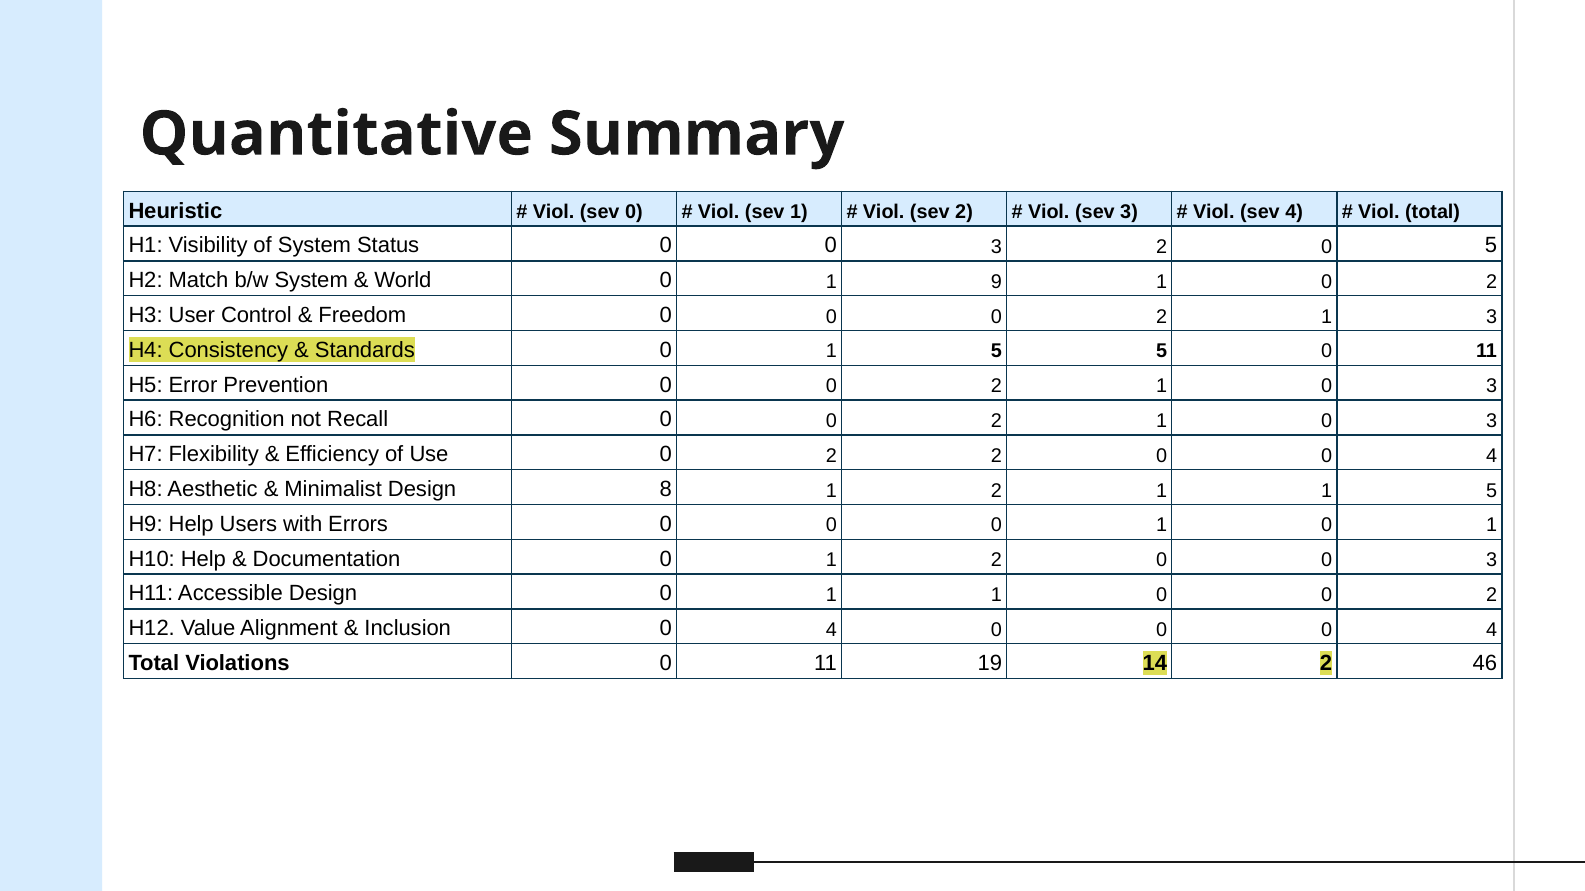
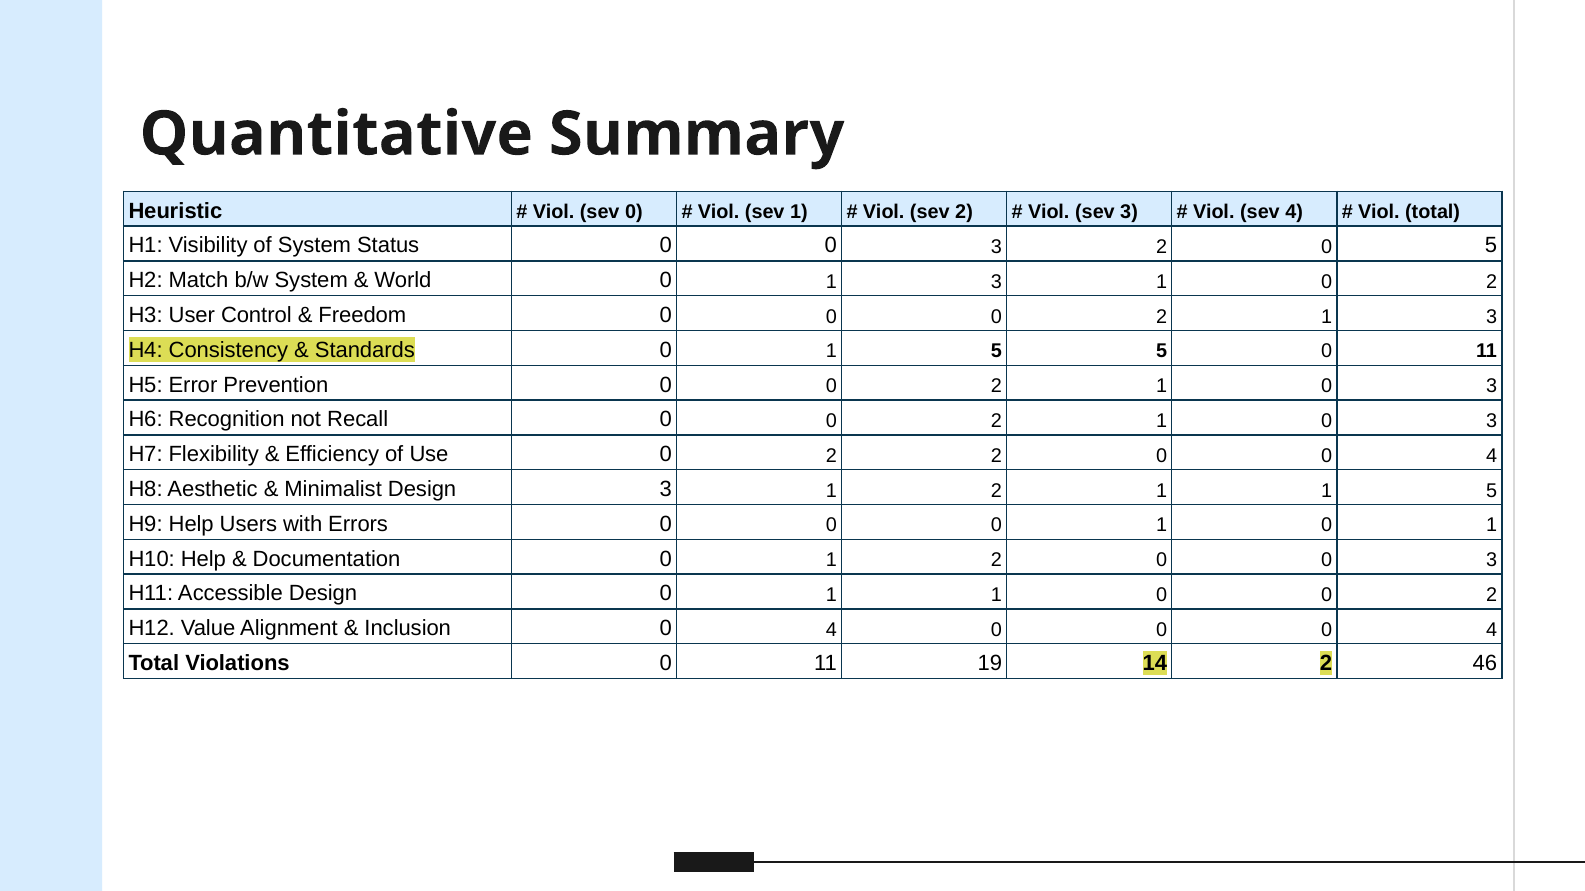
0 1 9: 9 -> 3
Design 8: 8 -> 3
